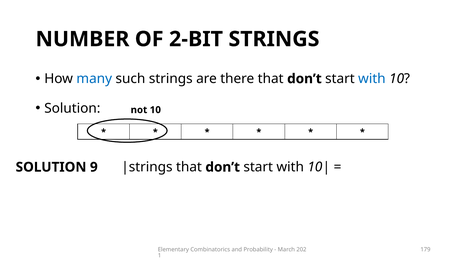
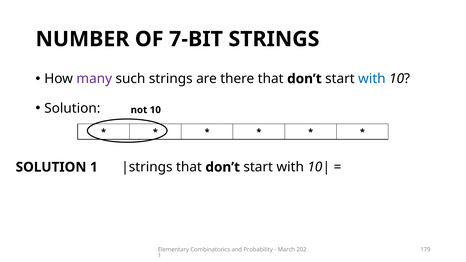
2-BIT: 2-BIT -> 7-BIT
many colour: blue -> purple
SOLUTION 9: 9 -> 1
